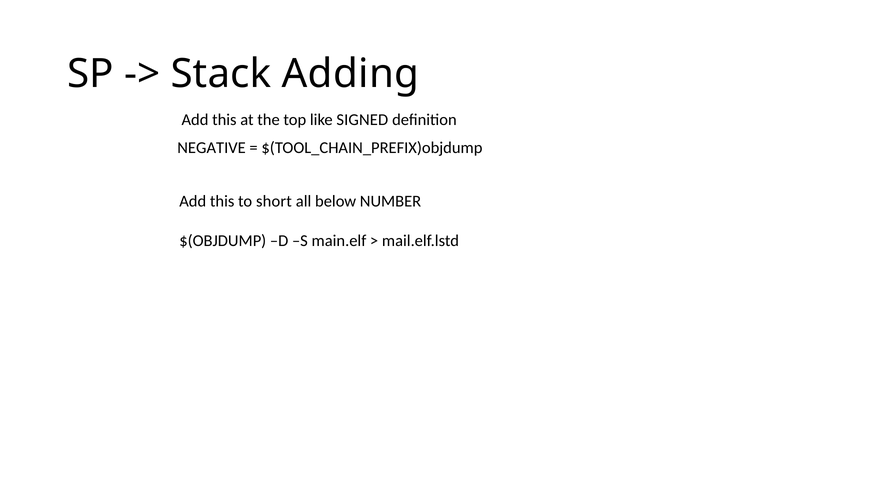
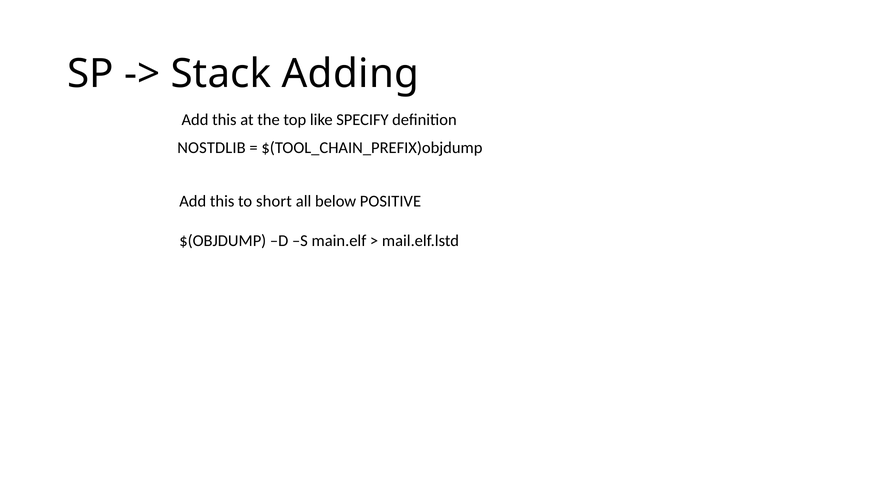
SIGNED: SIGNED -> SPECIFY
NEGATIVE: NEGATIVE -> NOSTDLIB
NUMBER: NUMBER -> POSITIVE
